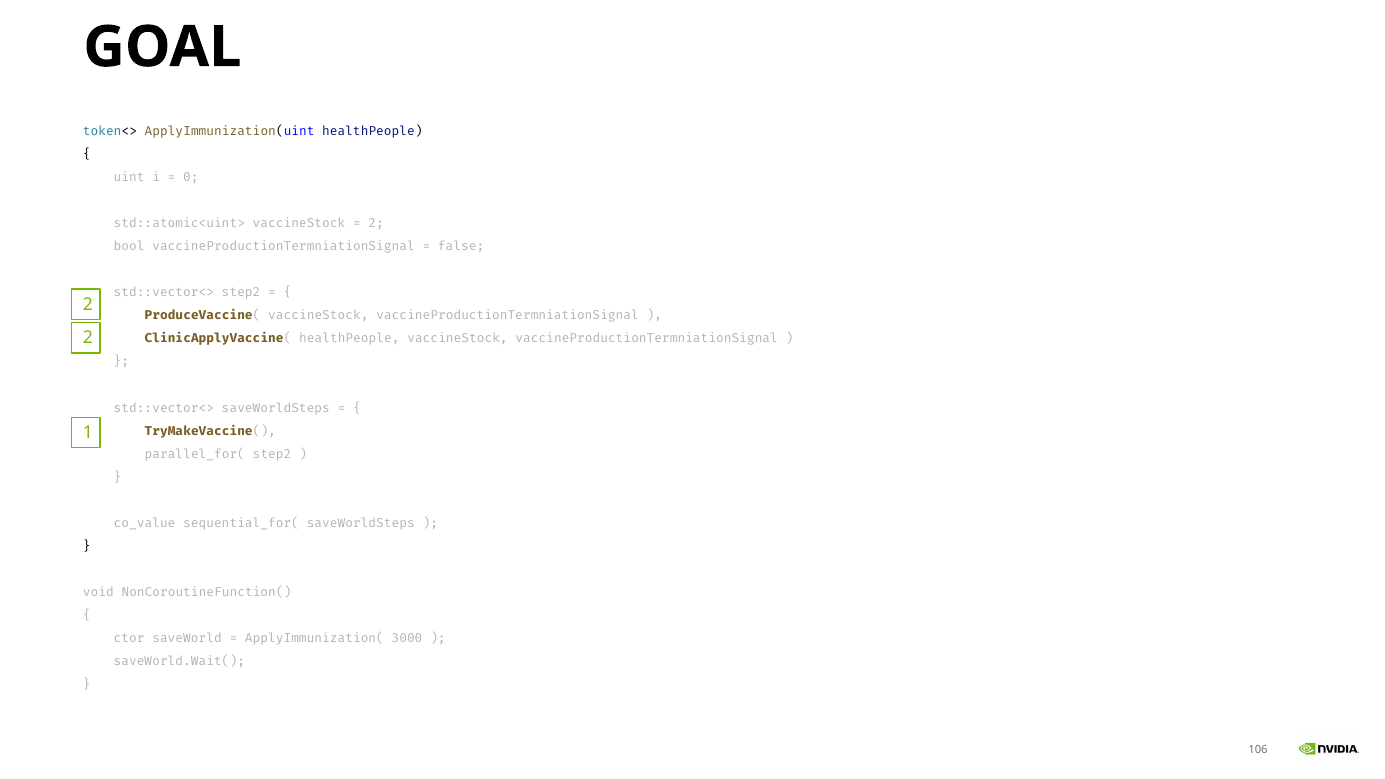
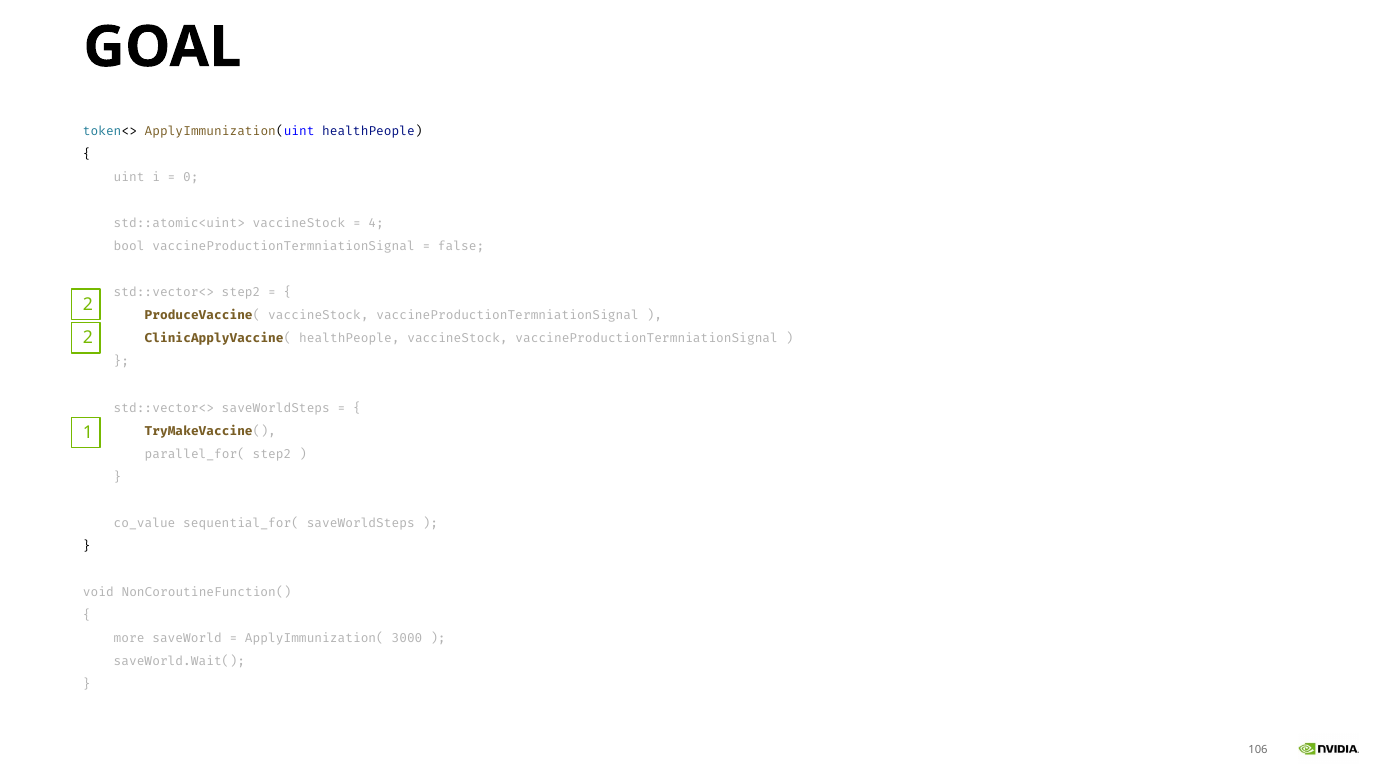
2 at (376, 224): 2 -> 4
ctor: ctor -> more
